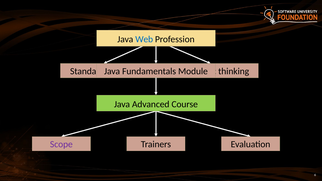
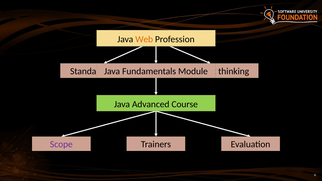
Web colour: blue -> orange
